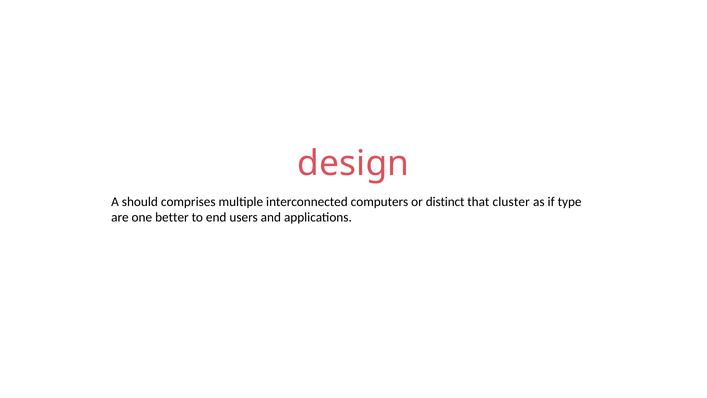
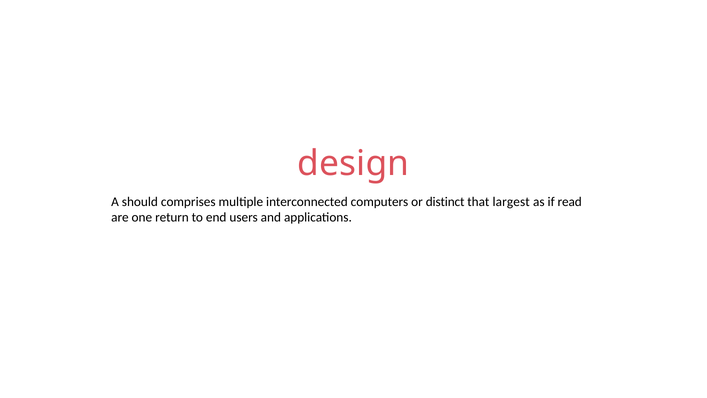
cluster: cluster -> largest
type: type -> read
better: better -> return
